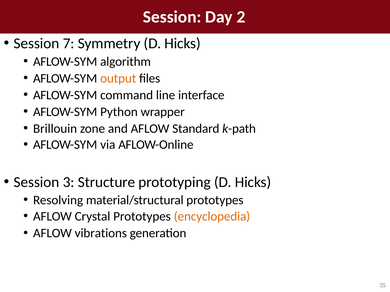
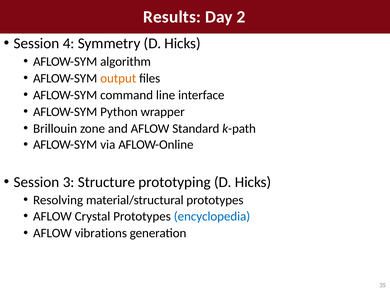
Session at (172, 17): Session -> Results
7: 7 -> 4
encyclopedia colour: orange -> blue
